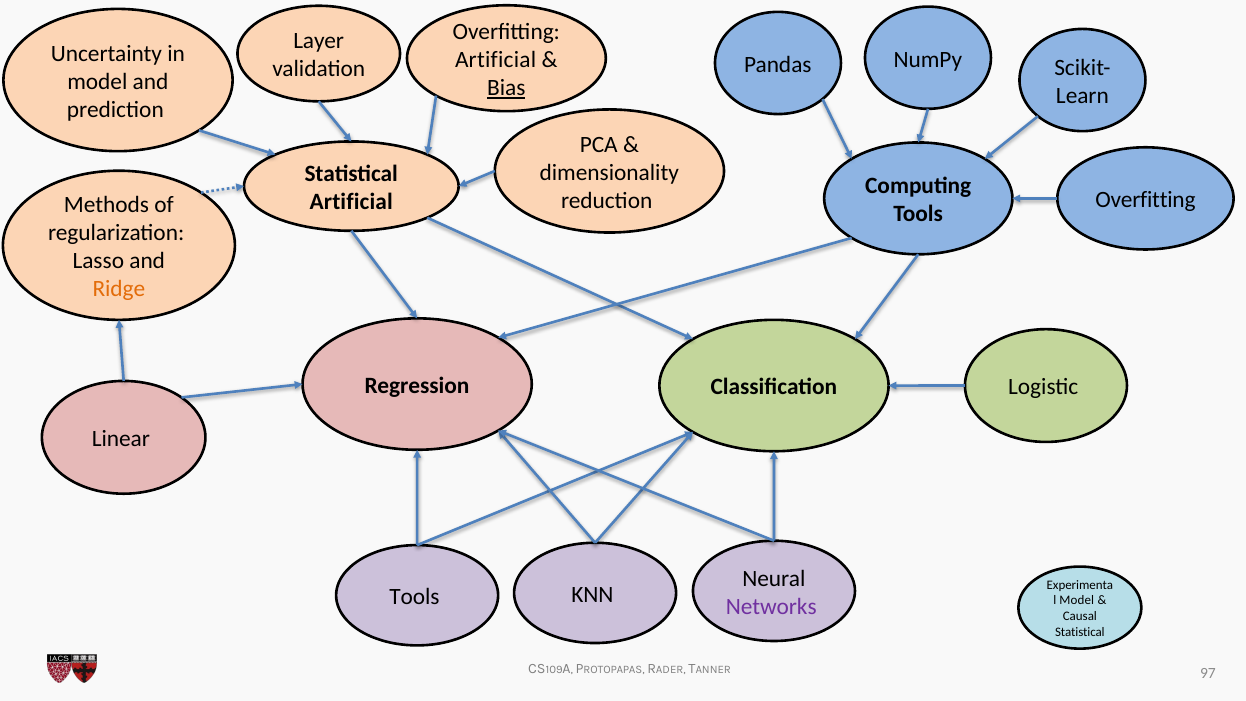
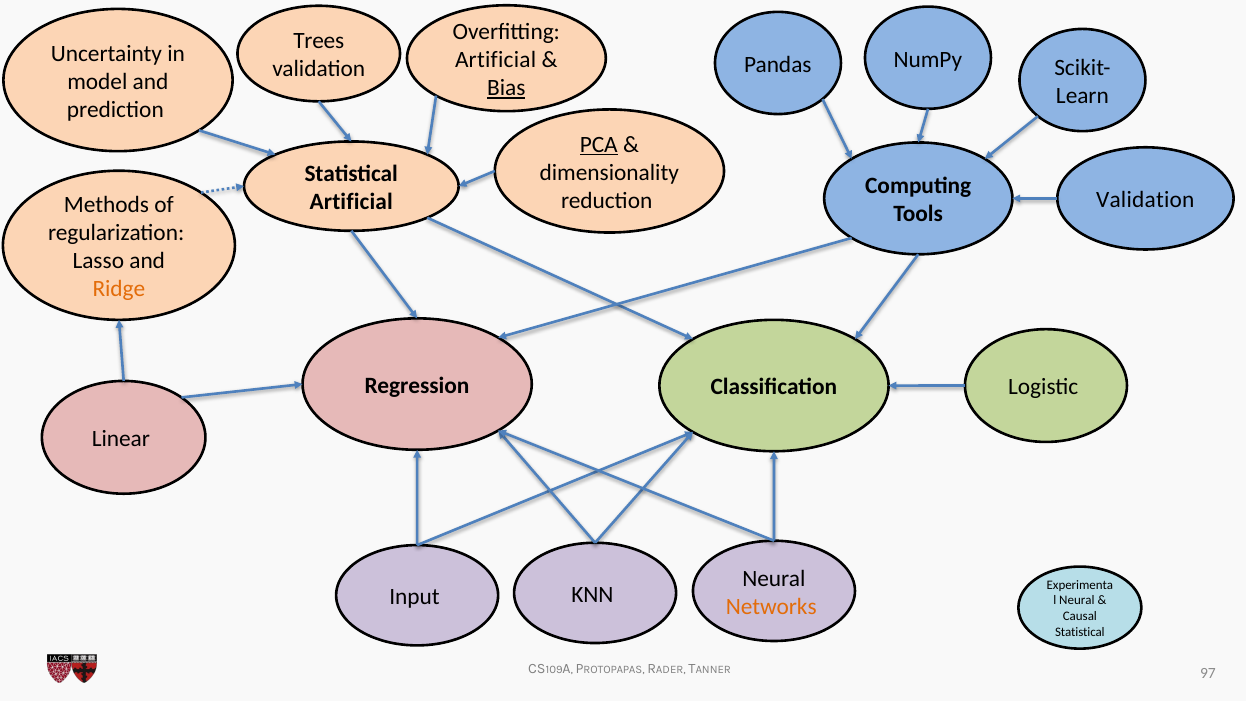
Layer: Layer -> Trees
PCA underline: none -> present
Overfitting at (1145, 200): Overfitting -> Validation
Tools at (414, 597): Tools -> Input
Model at (1077, 601): Model -> Neural
Networks colour: purple -> orange
